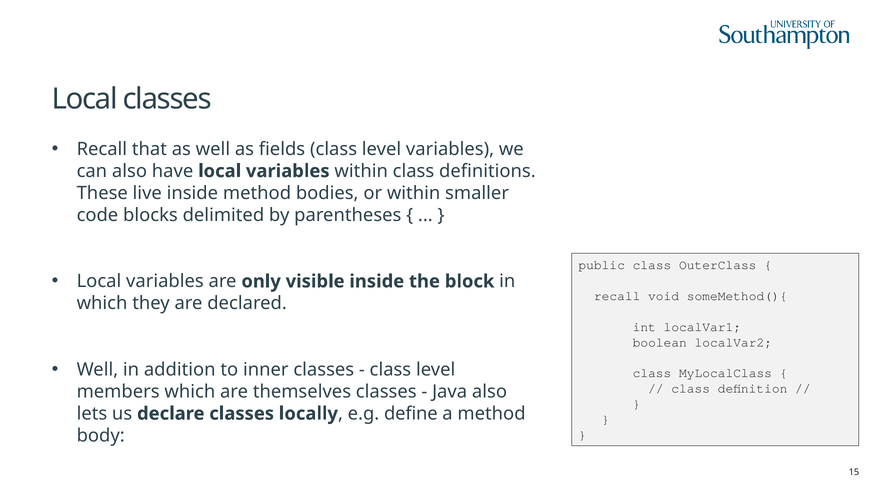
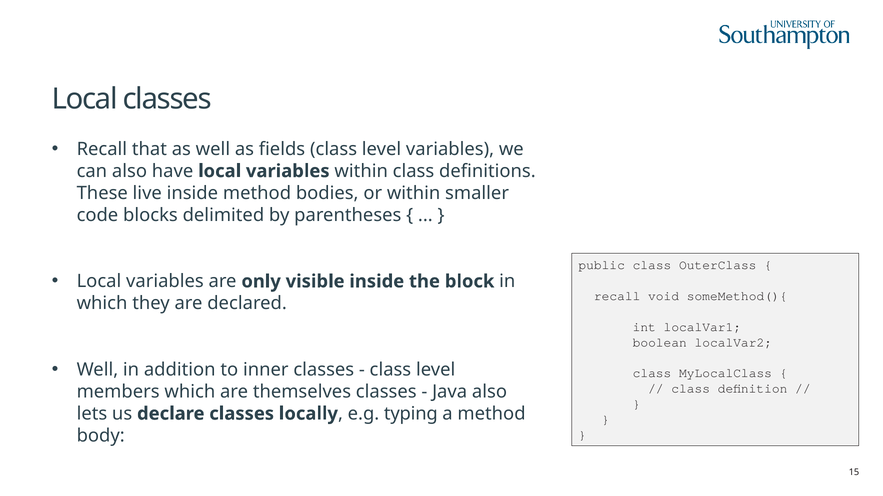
define: define -> typing
